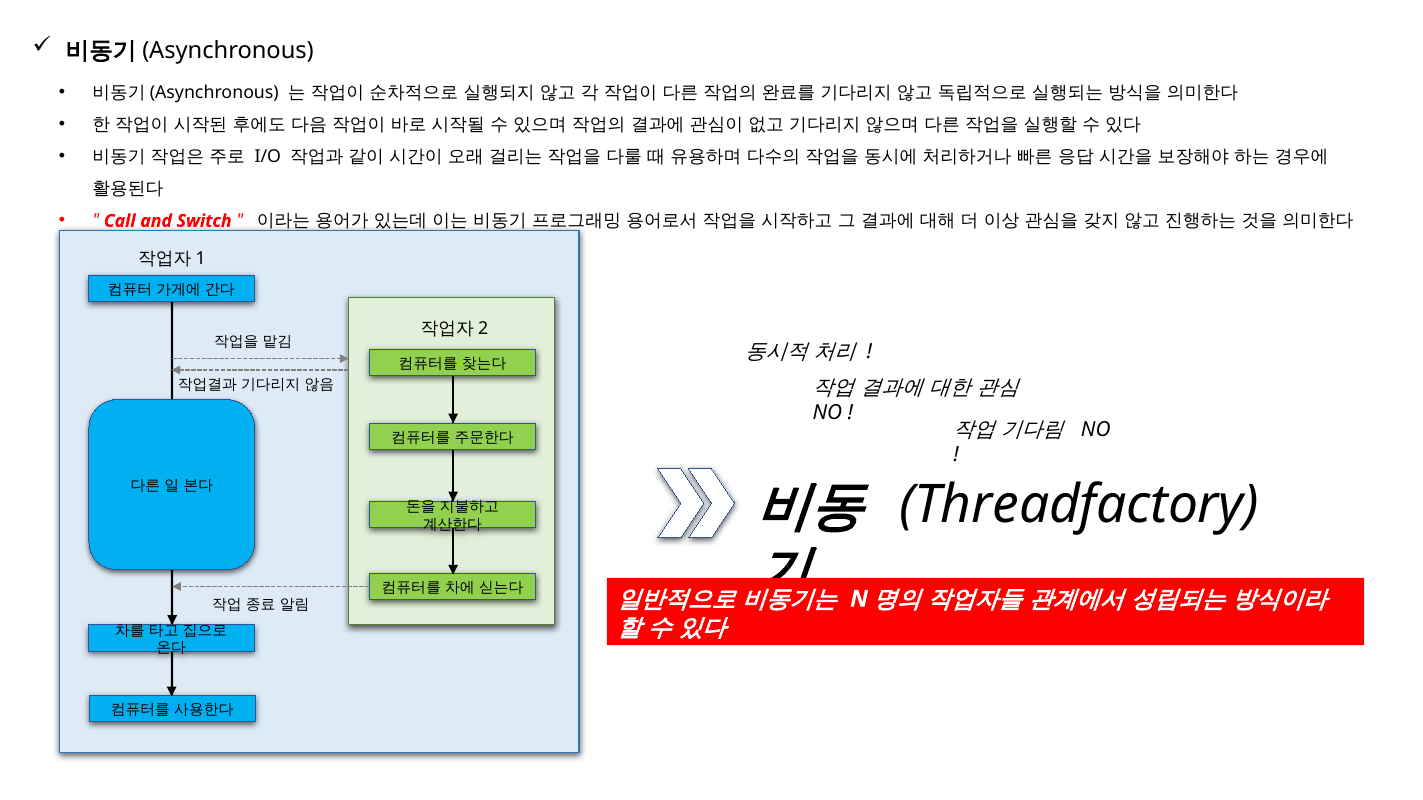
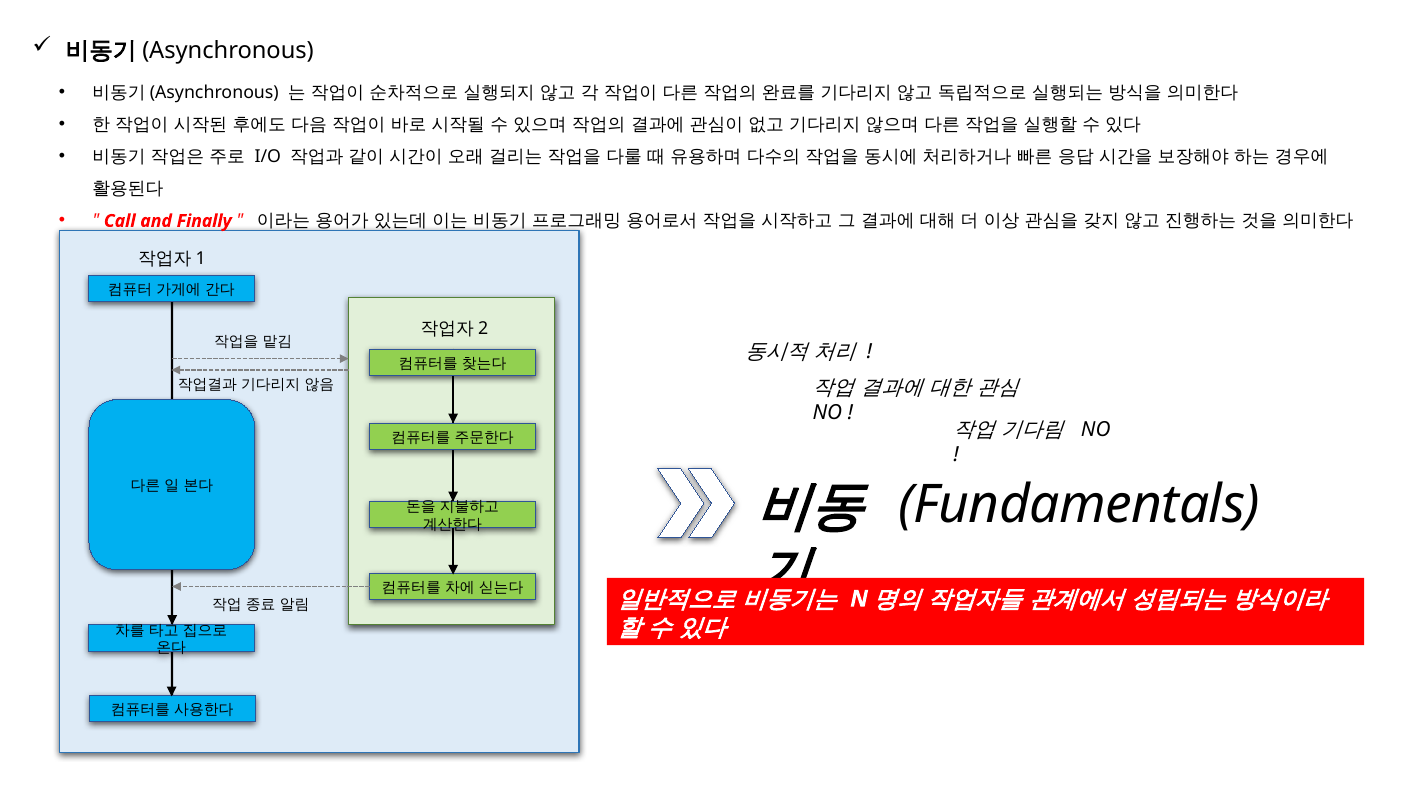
Switch: Switch -> Finally
Threadfactory: Threadfactory -> Fundamentals
